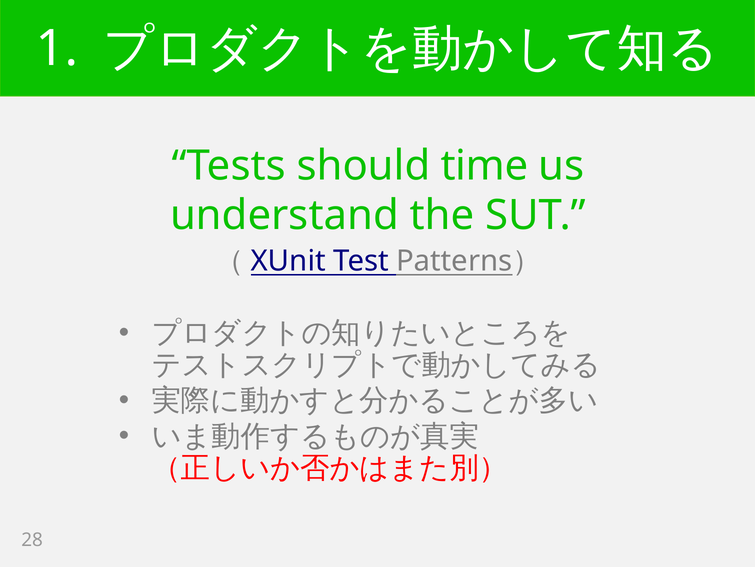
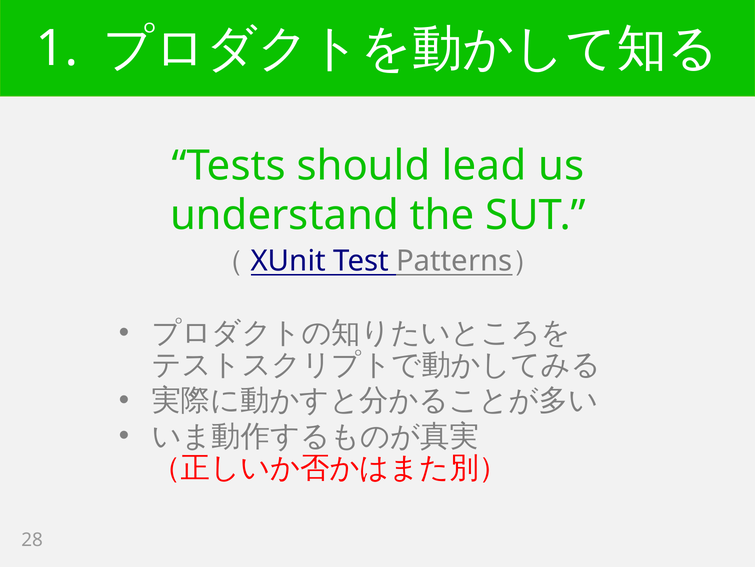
time: time -> lead
